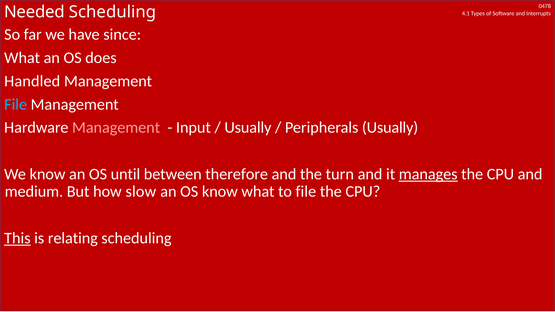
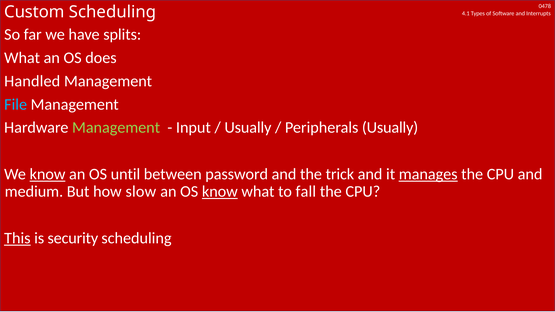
Needed: Needed -> Custom
since: since -> splits
Management at (116, 128) colour: pink -> light green
know at (48, 174) underline: none -> present
therefore: therefore -> password
turn: turn -> trick
know at (220, 192) underline: none -> present
to file: file -> fall
relating: relating -> security
